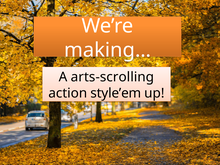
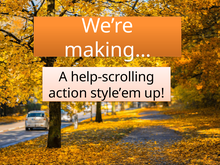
arts-scrolling: arts-scrolling -> help-scrolling
